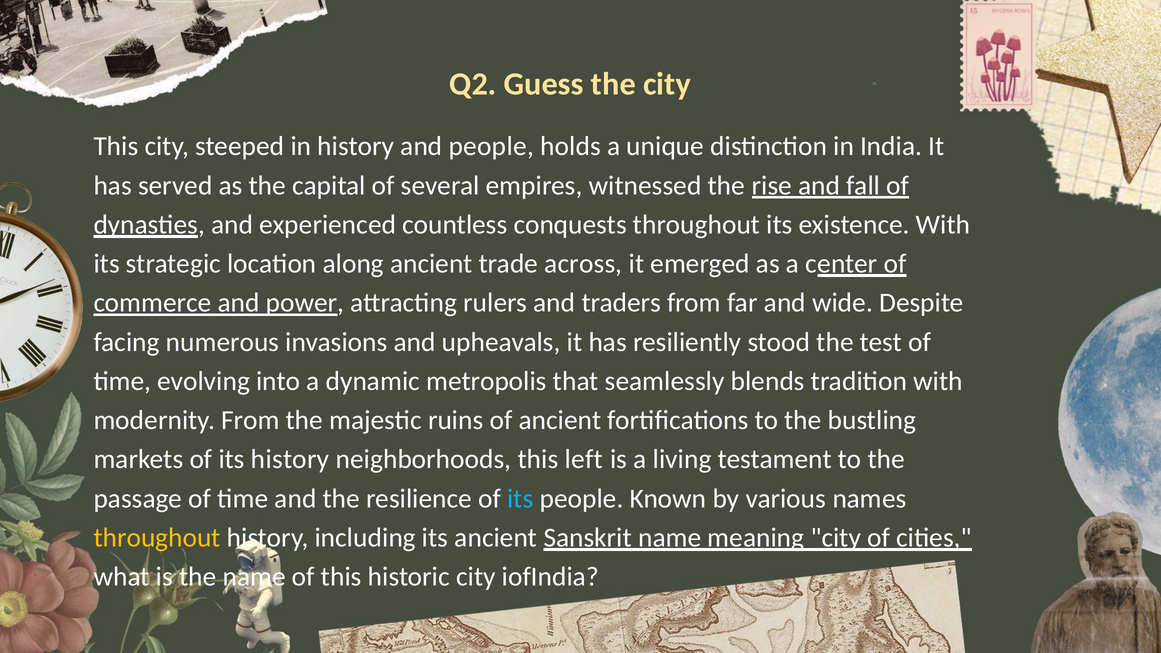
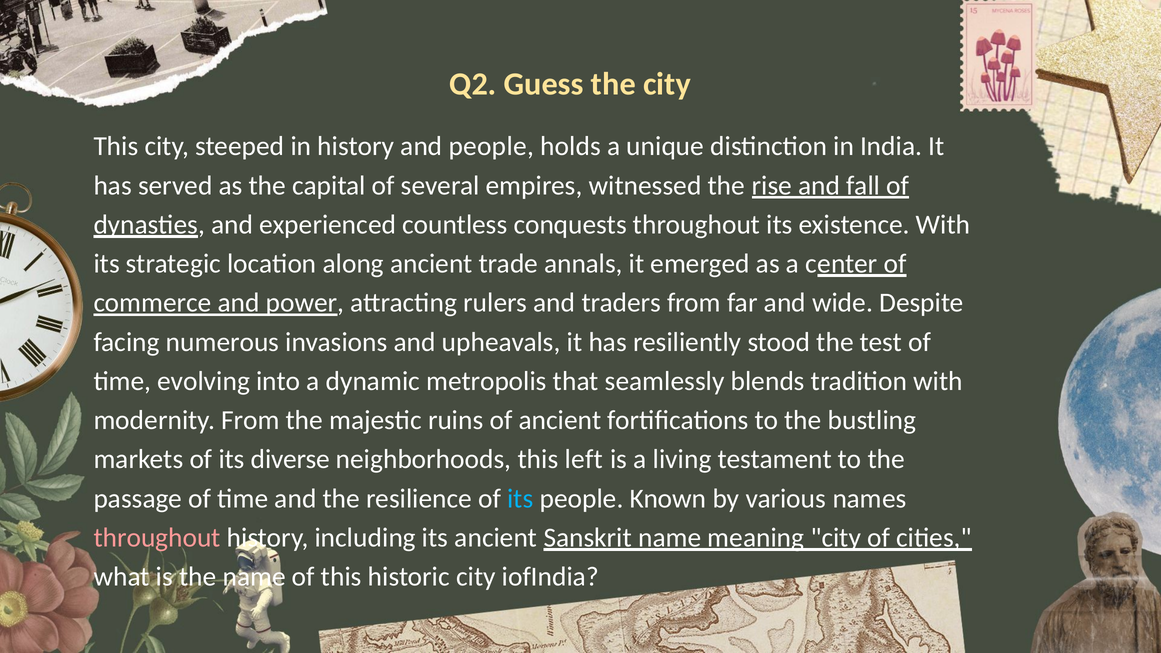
across: across -> annals
its history: history -> diverse
throughout at (157, 538) colour: yellow -> pink
